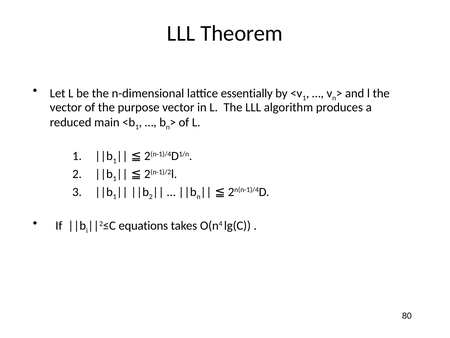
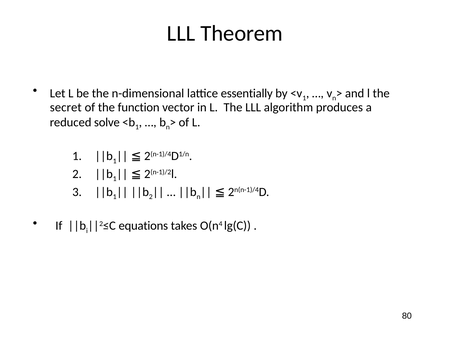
vector at (66, 107): vector -> secret
purpose: purpose -> function
main: main -> solve
